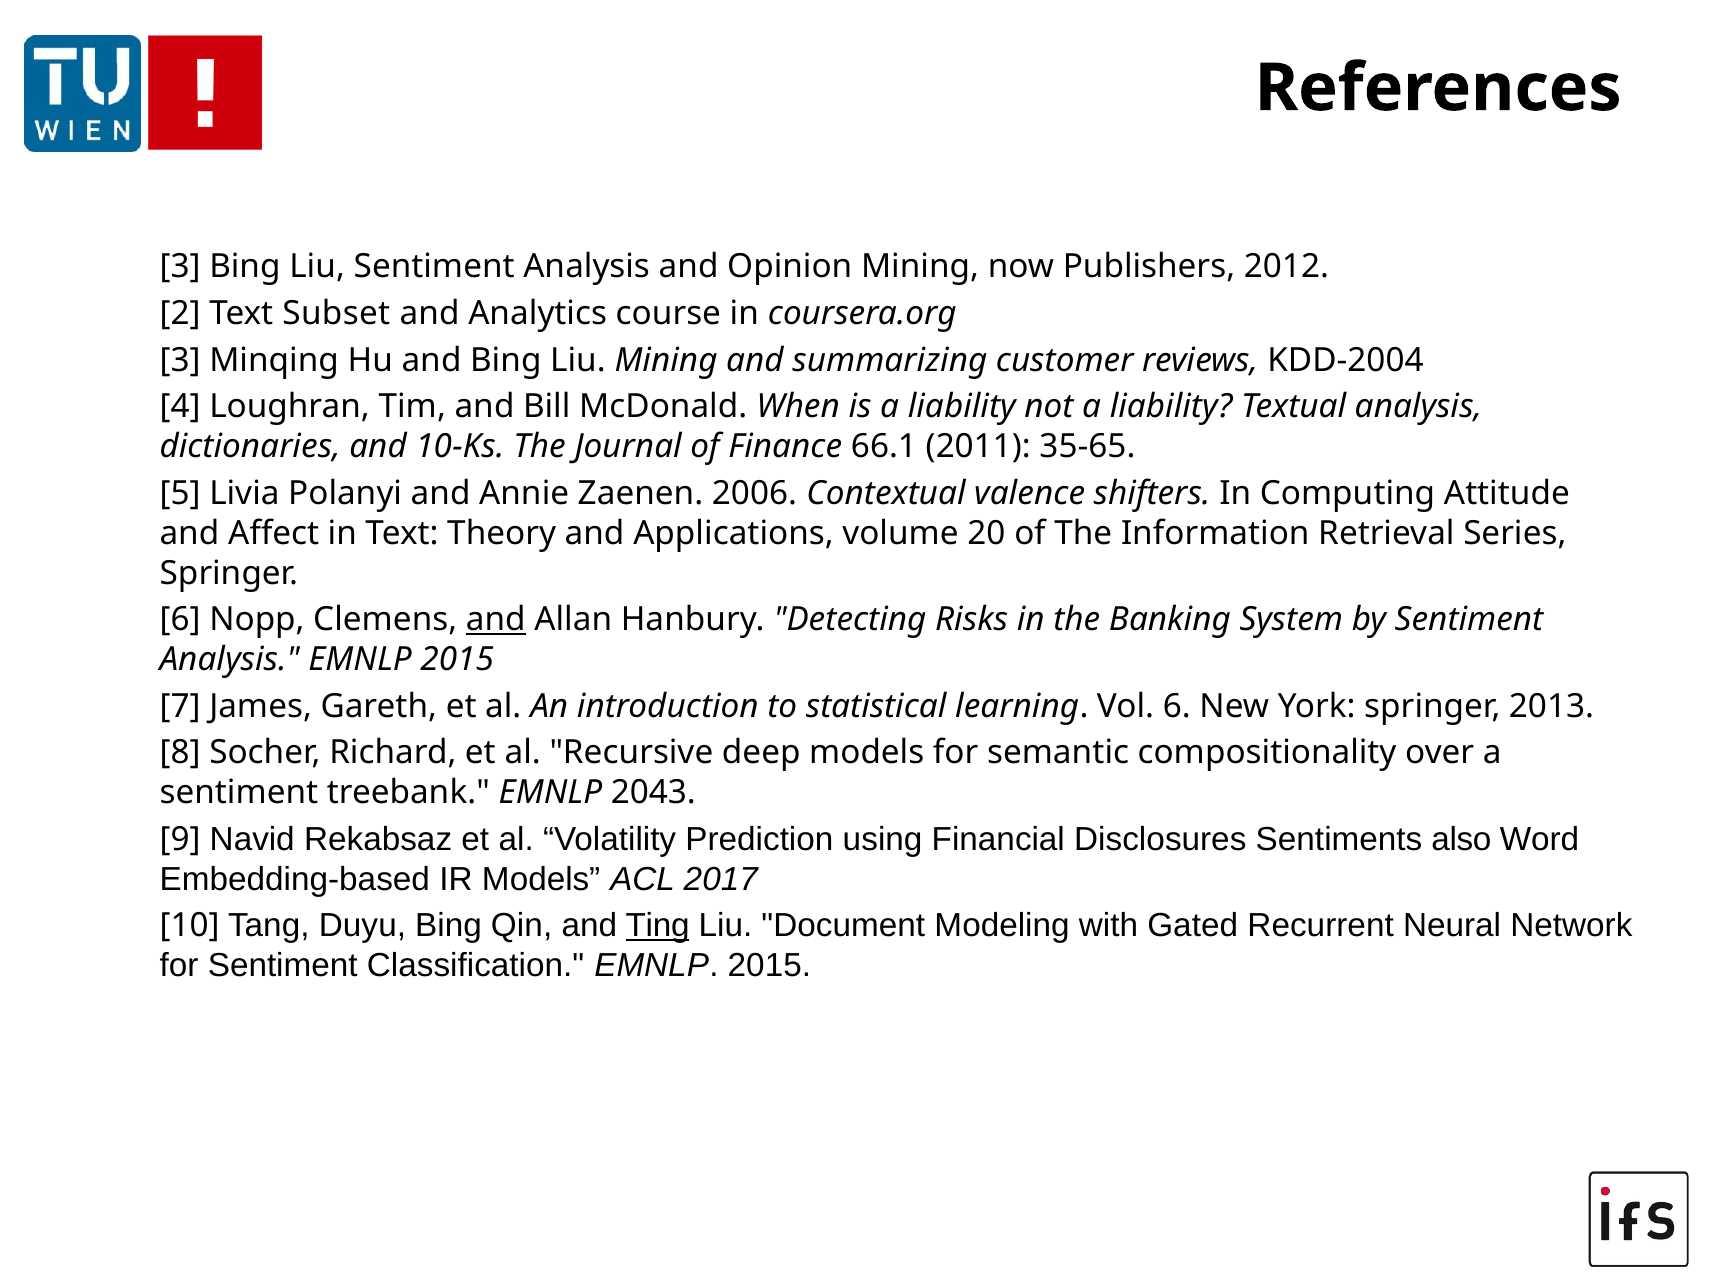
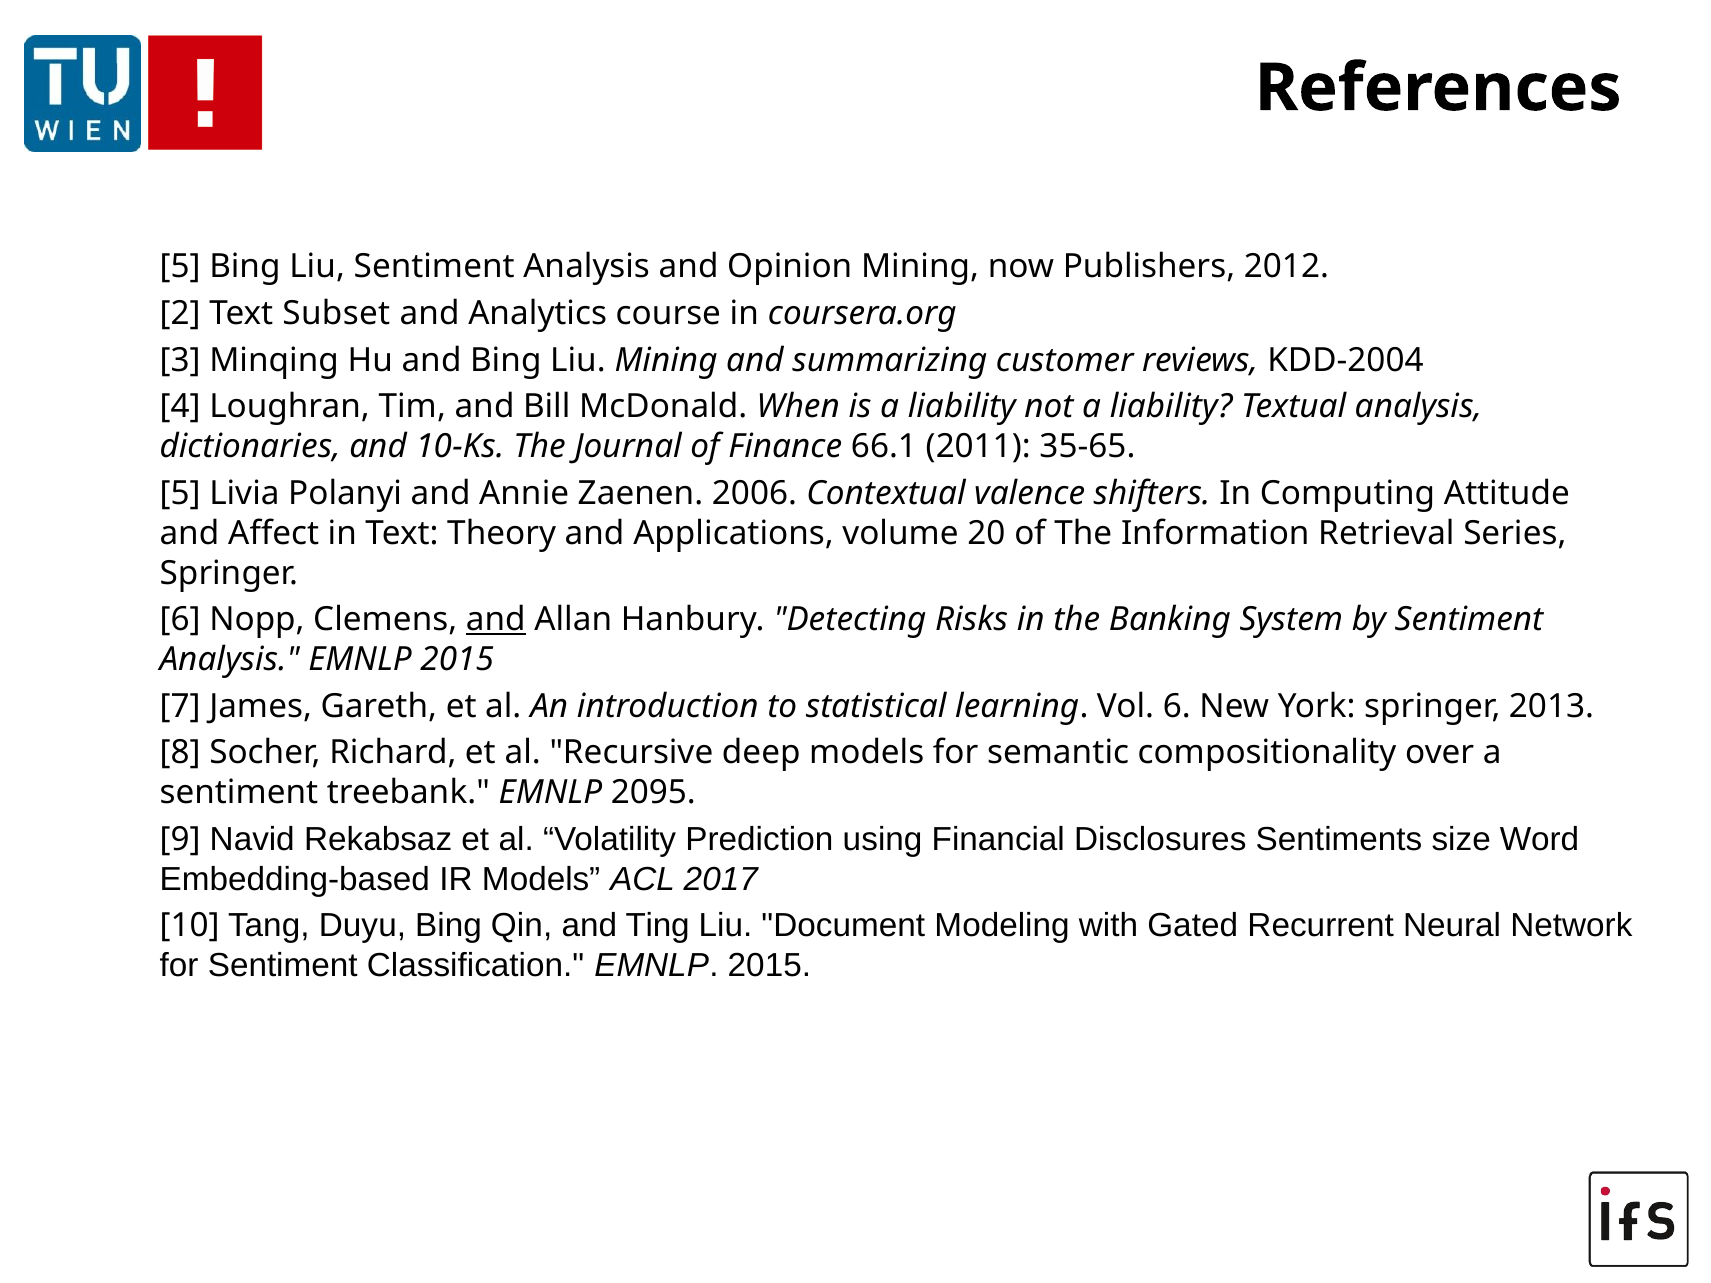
3 at (180, 267): 3 -> 5
2043: 2043 -> 2095
also: also -> size
Ting underline: present -> none
